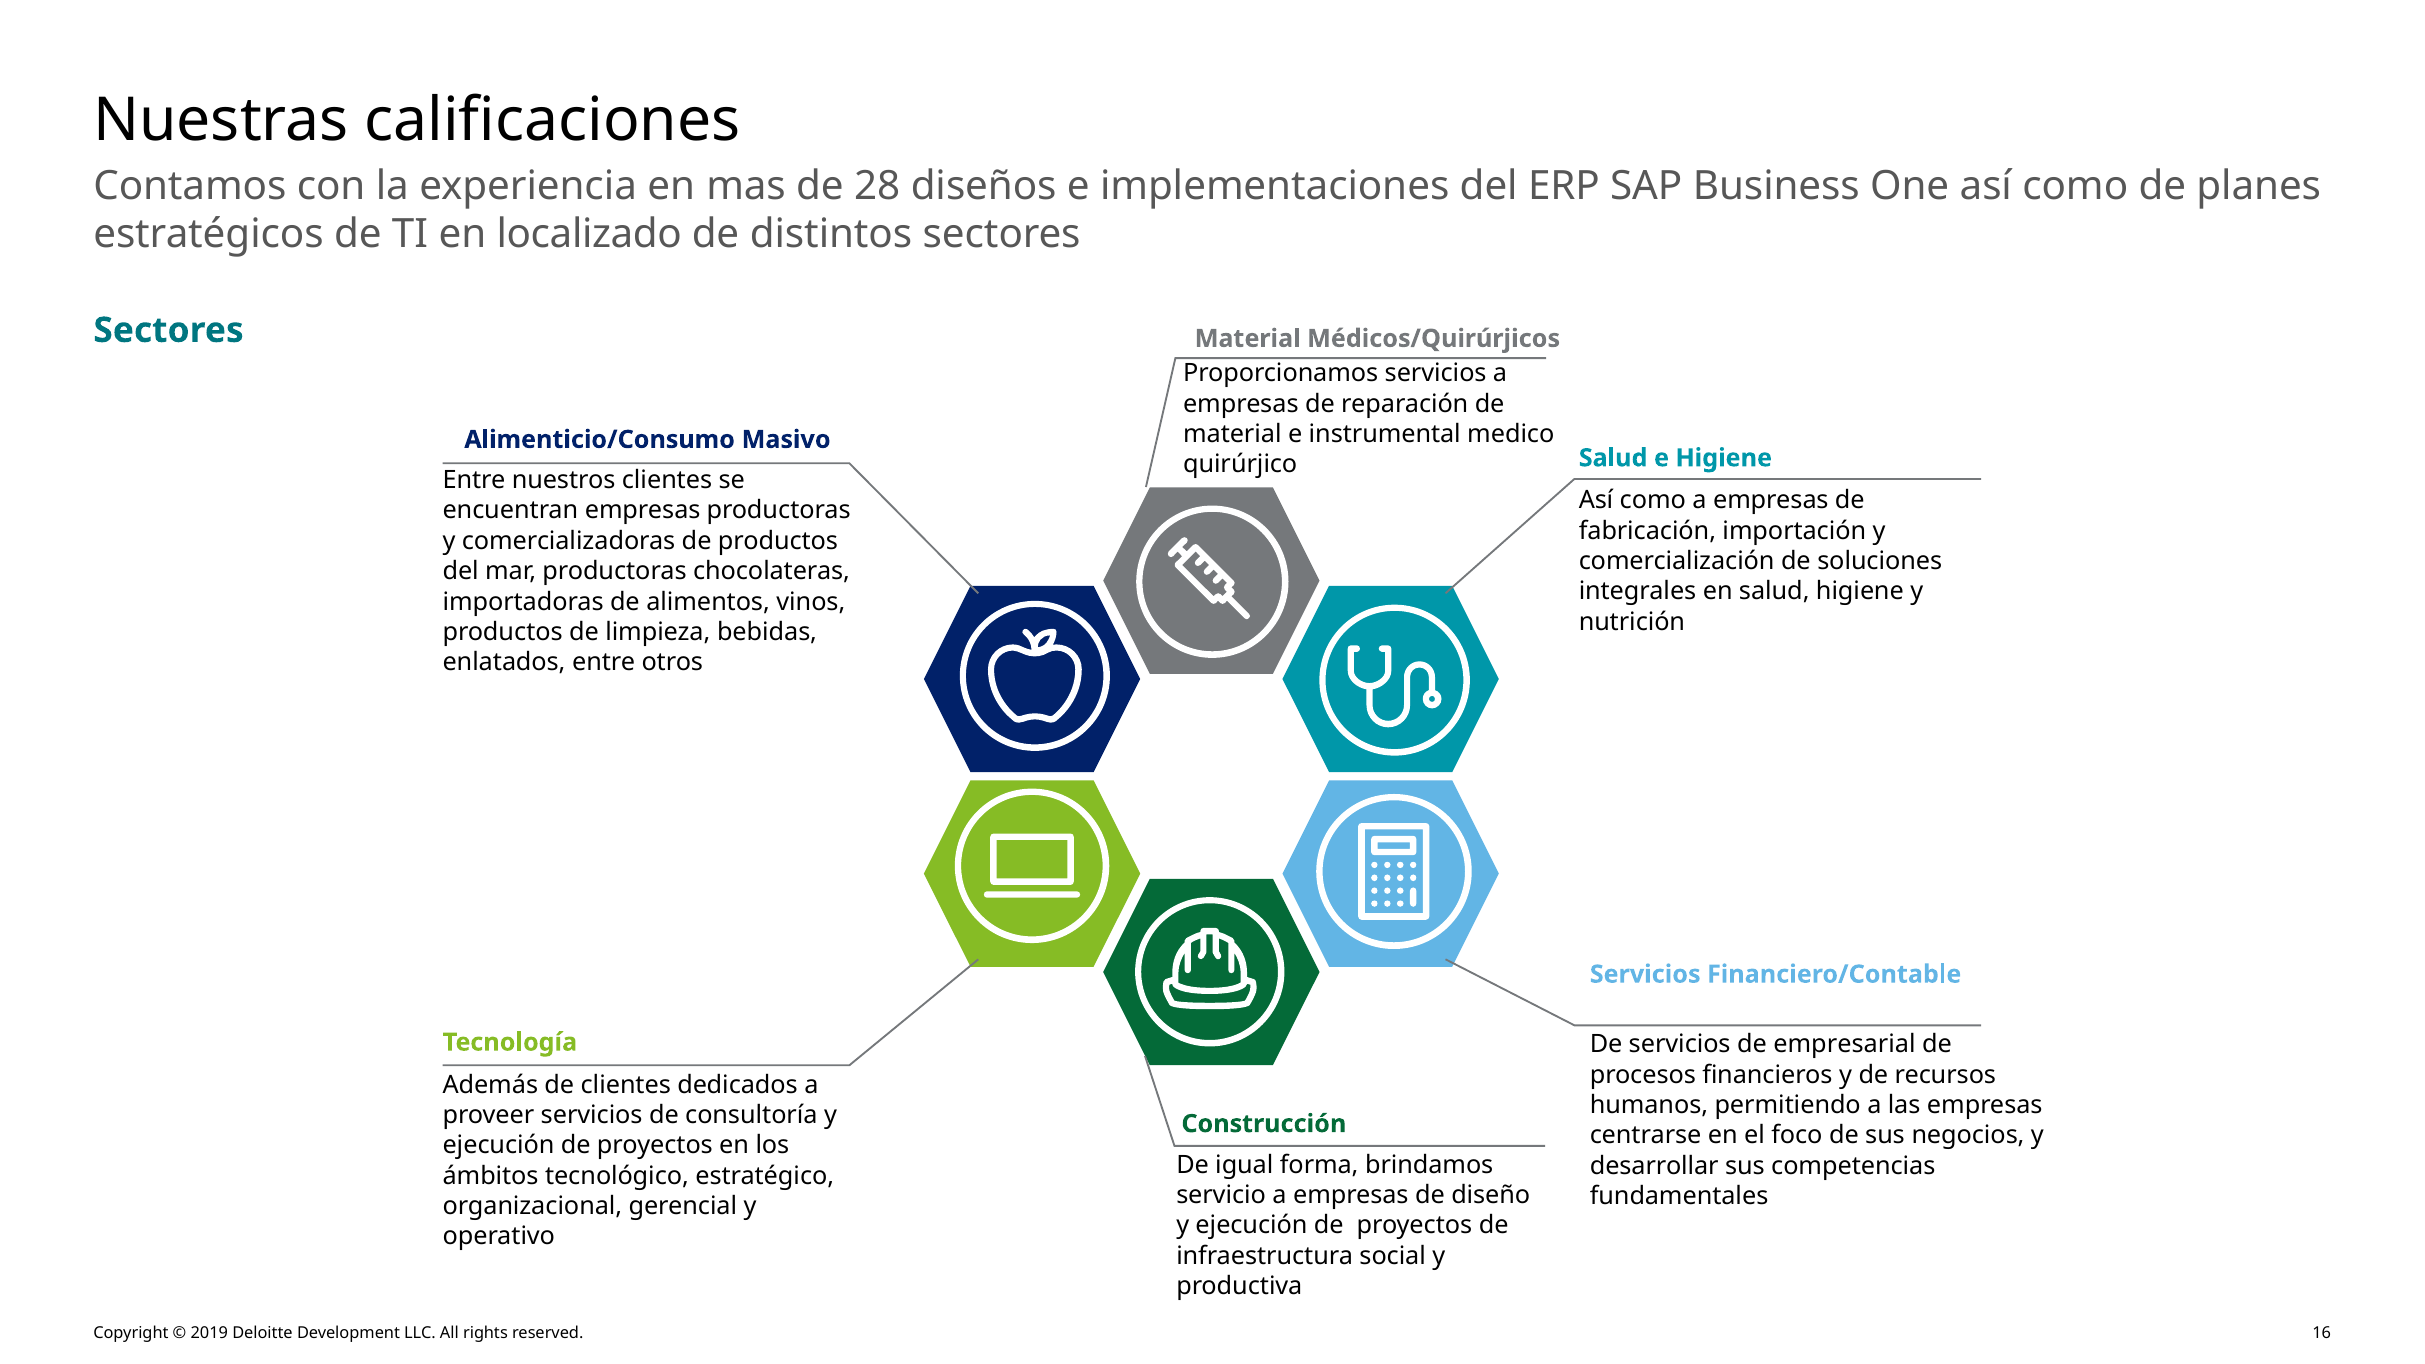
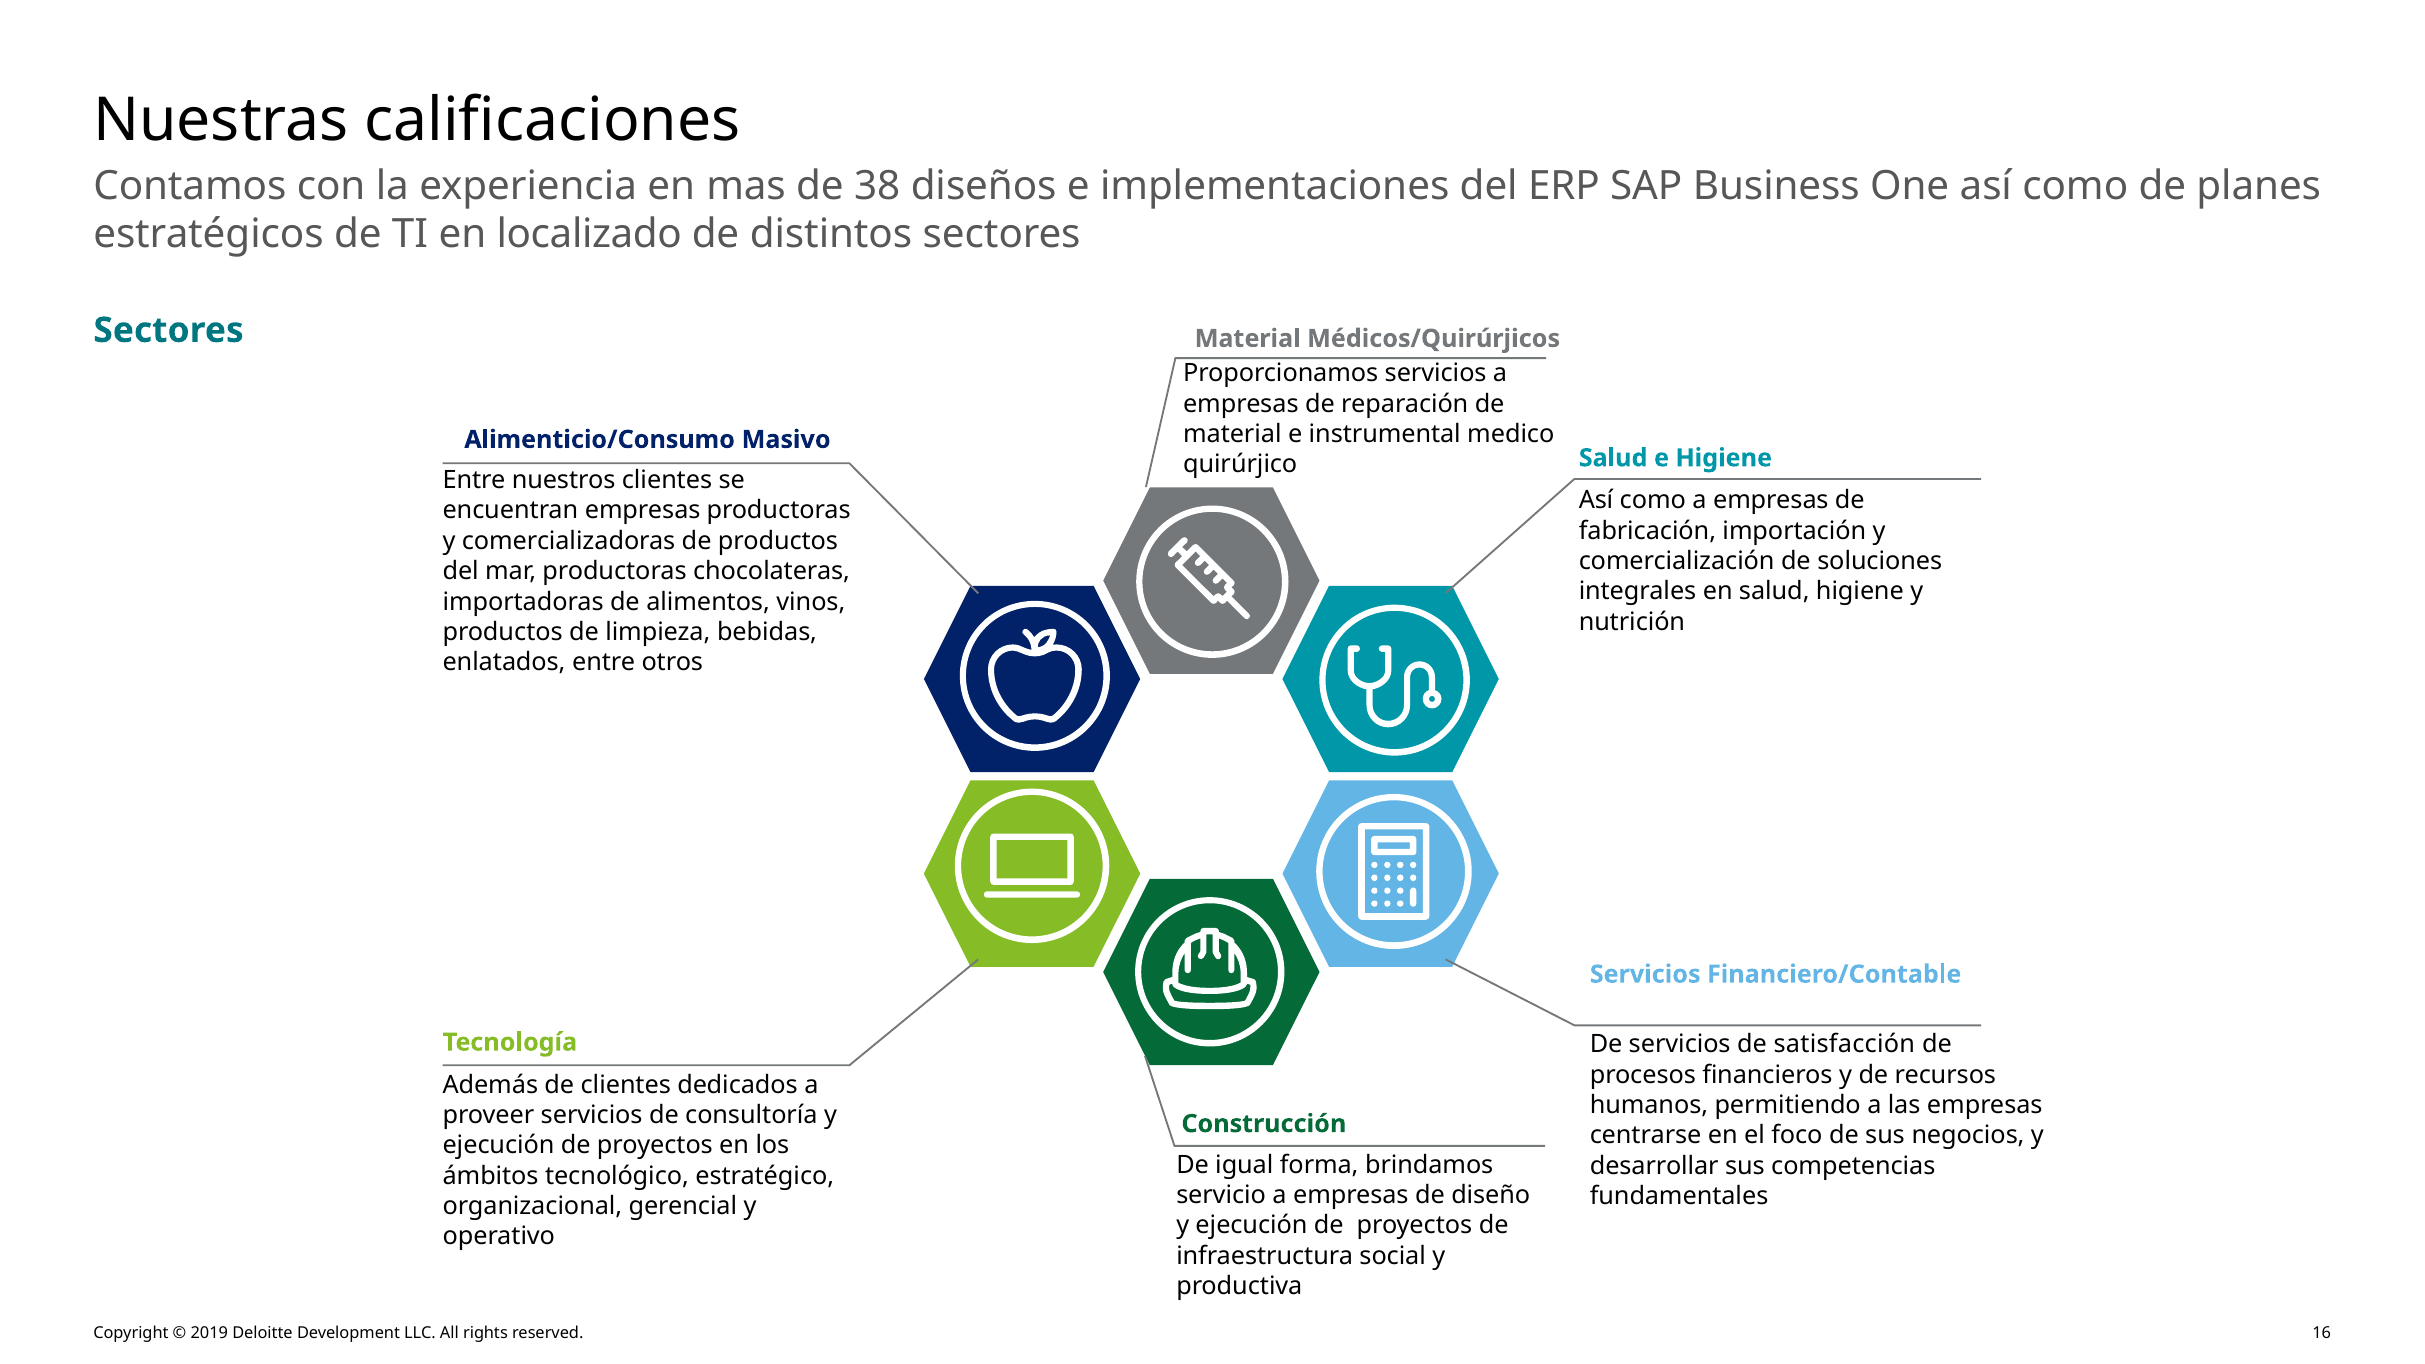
28: 28 -> 38
empresarial: empresarial -> satisfacción
